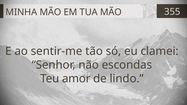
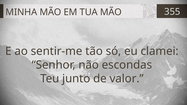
amor: amor -> junto
lindo: lindo -> valor
